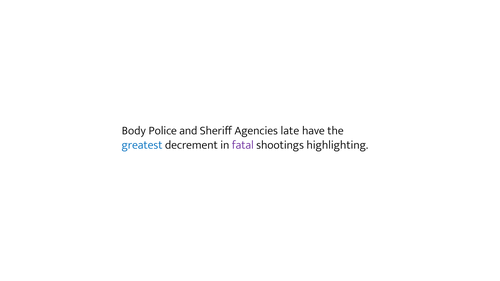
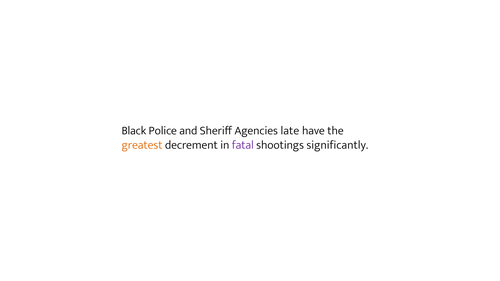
Body: Body -> Black
greatest colour: blue -> orange
highlighting: highlighting -> significantly
